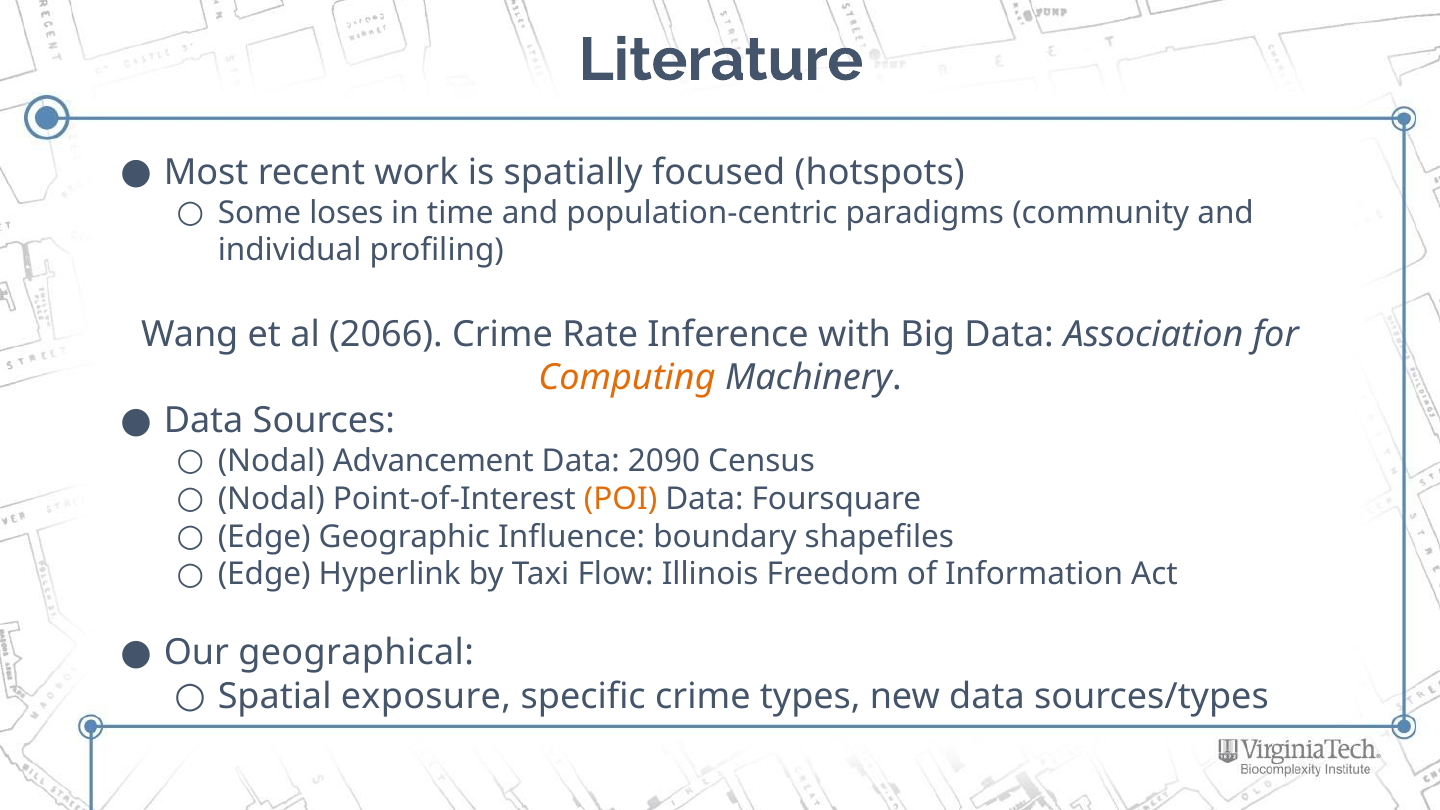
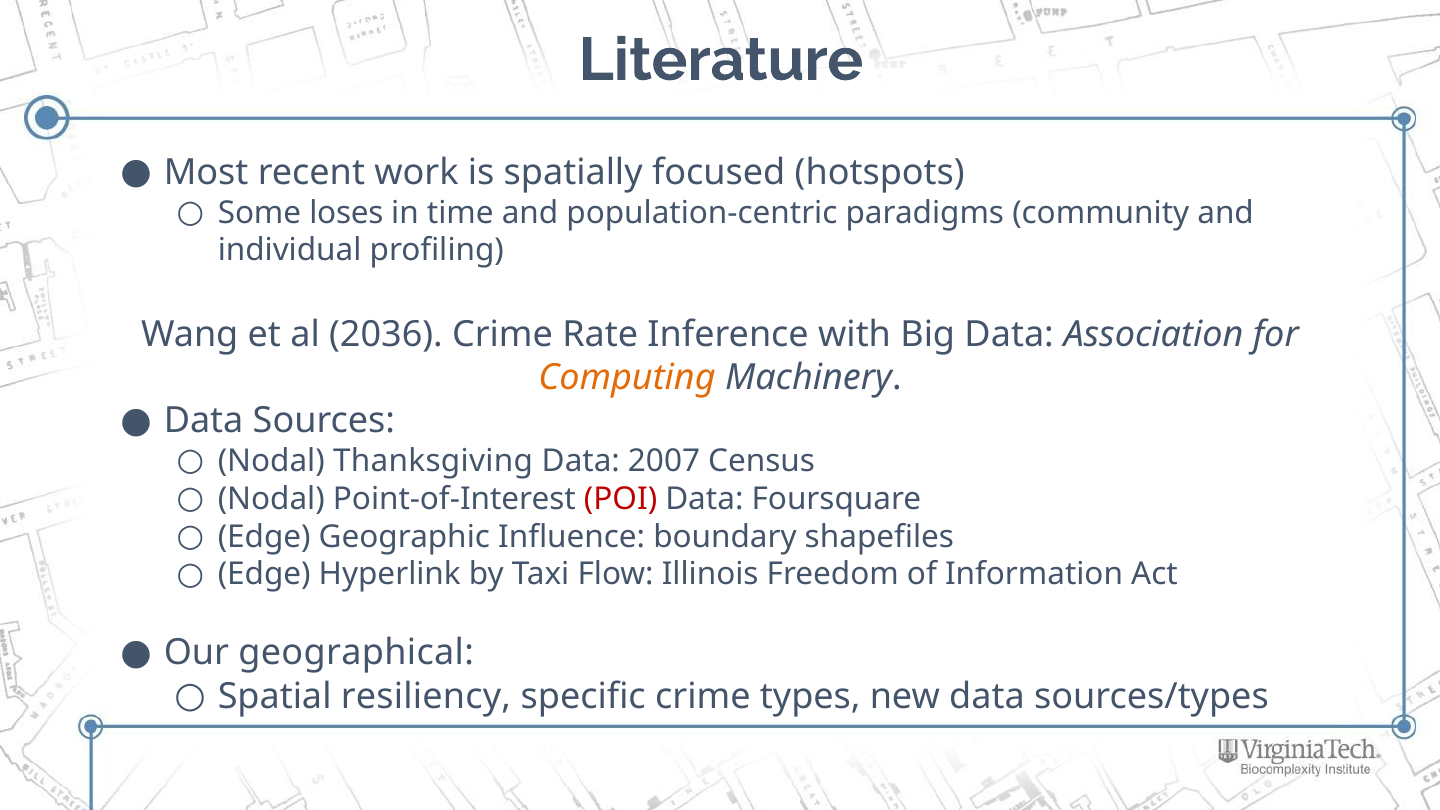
2066: 2066 -> 2036
Advancement: Advancement -> Thanksgiving
2090: 2090 -> 2007
POI colour: orange -> red
exposure: exposure -> resiliency
